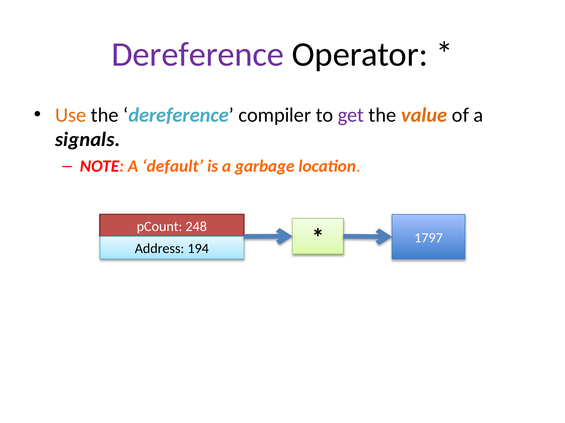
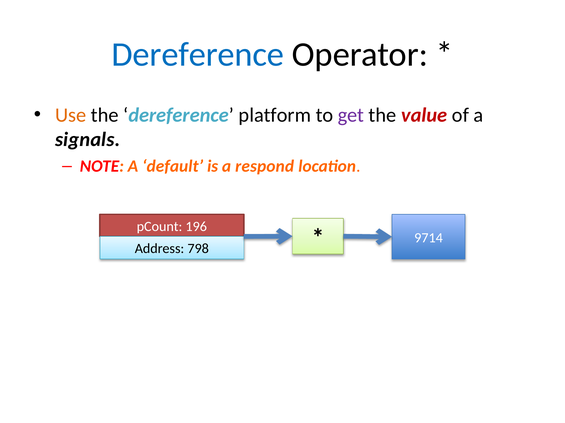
Dereference at (198, 55) colour: purple -> blue
compiler: compiler -> platform
value colour: orange -> red
garbage: garbage -> respond
248: 248 -> 196
194: 194 -> 798
1797: 1797 -> 9714
